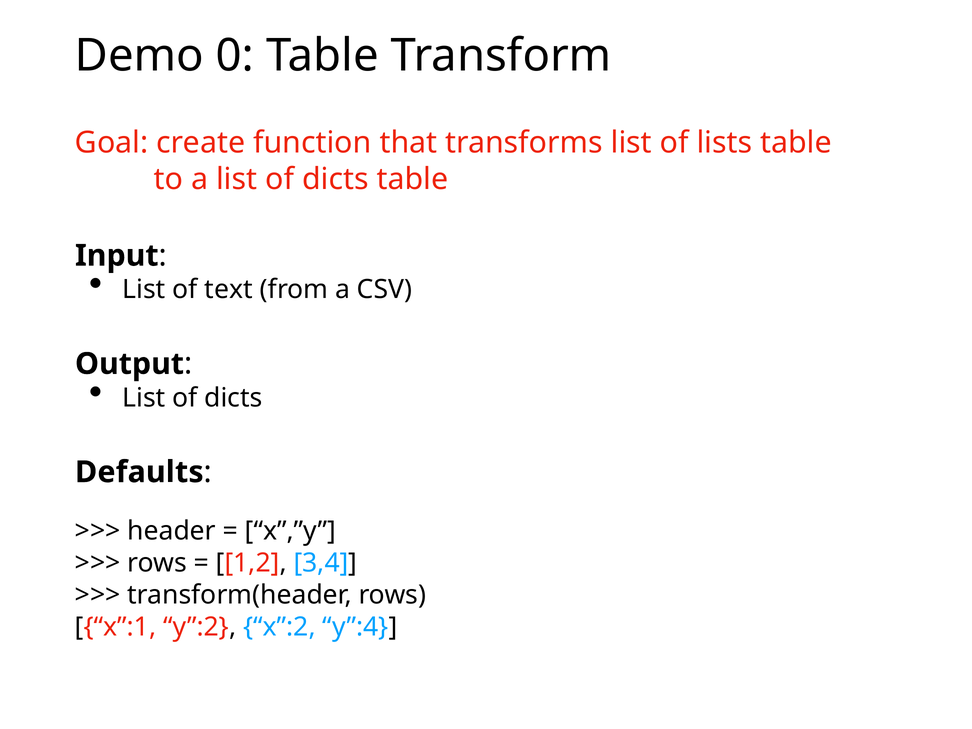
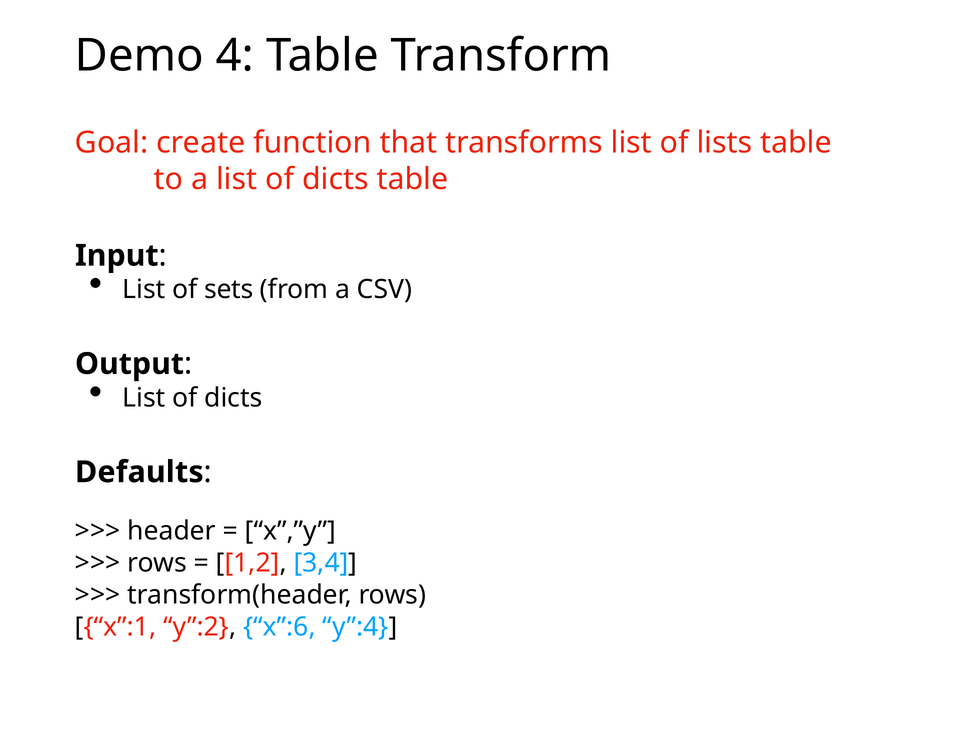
0: 0 -> 4
text: text -> sets
x”:2: x”:2 -> x”:6
